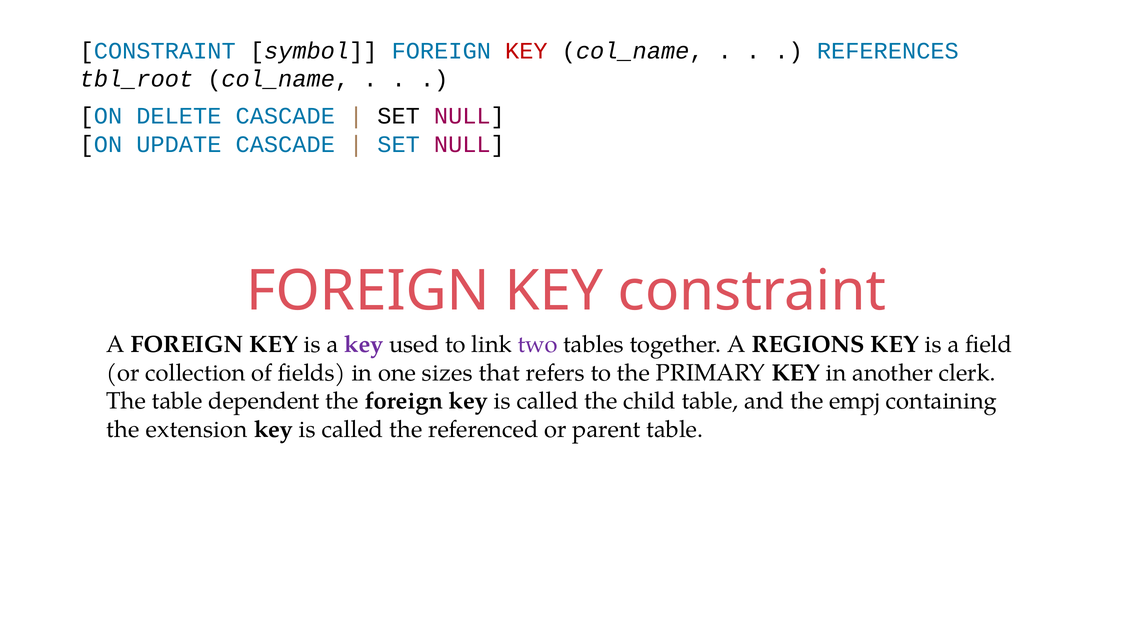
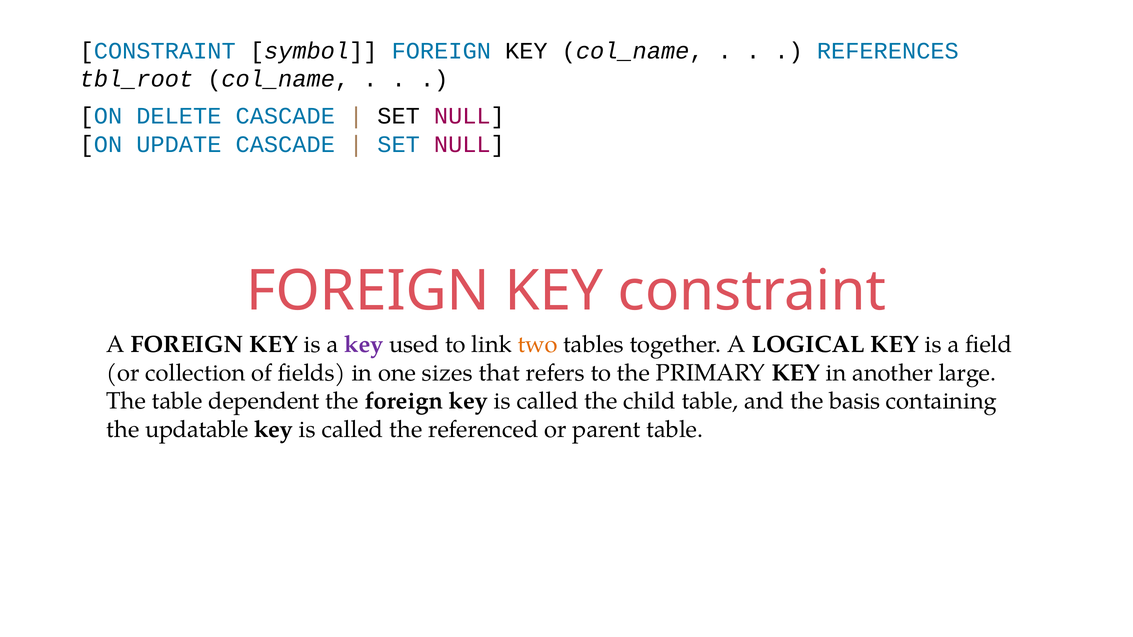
KEY at (526, 51) colour: red -> black
two colour: purple -> orange
REGIONS: REGIONS -> LOGICAL
clerk: clerk -> large
empj: empj -> basis
extension: extension -> updatable
